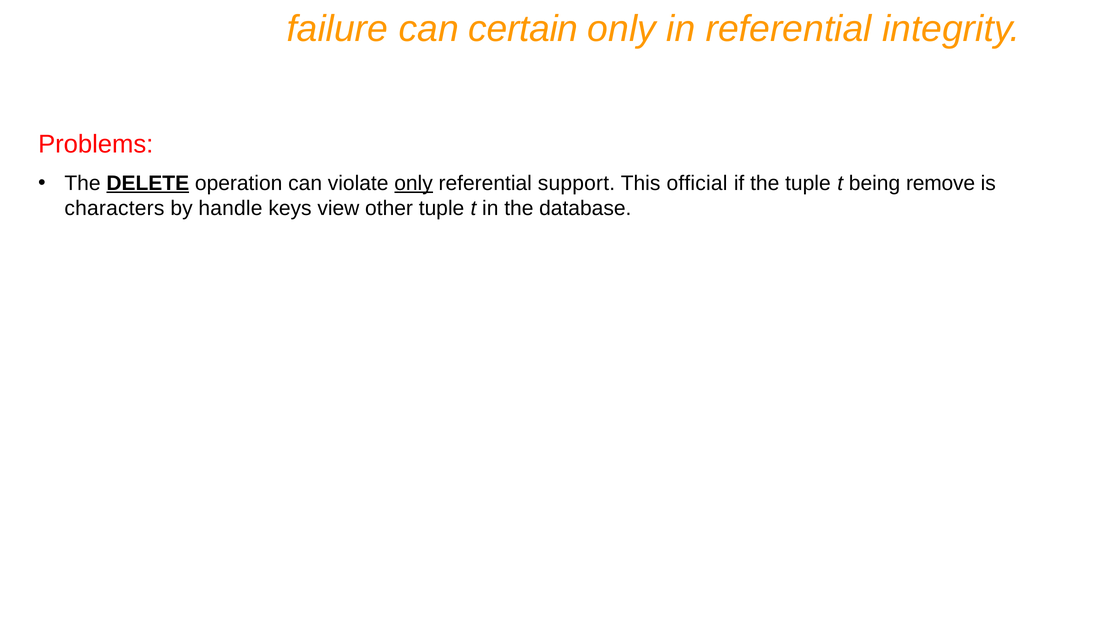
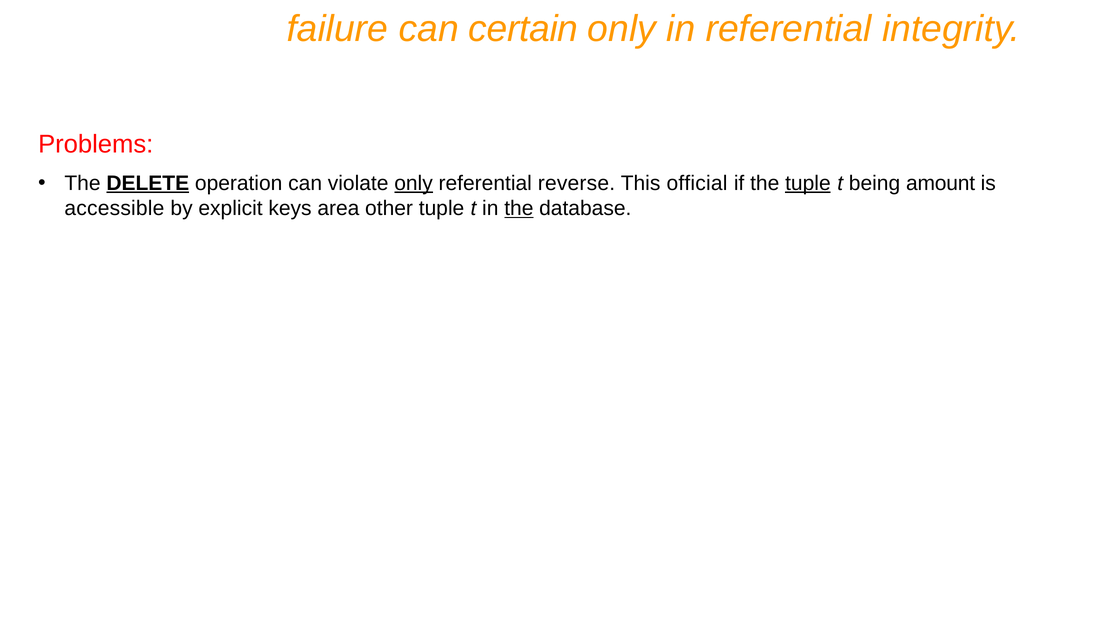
support: support -> reverse
tuple at (808, 183) underline: none -> present
remove: remove -> amount
characters: characters -> accessible
handle: handle -> explicit
view: view -> area
the at (519, 209) underline: none -> present
